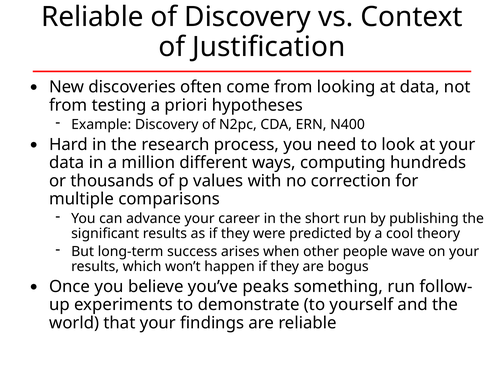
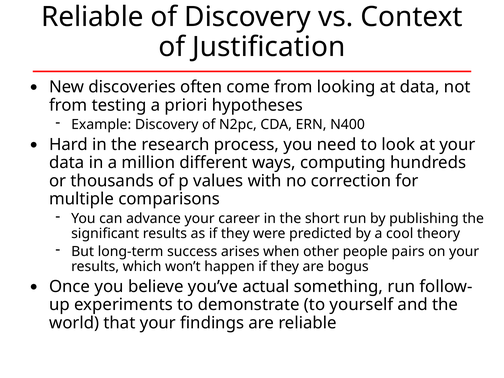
wave: wave -> pairs
peaks: peaks -> actual
